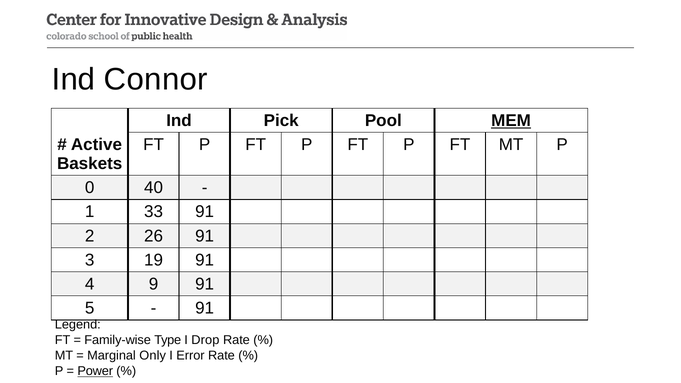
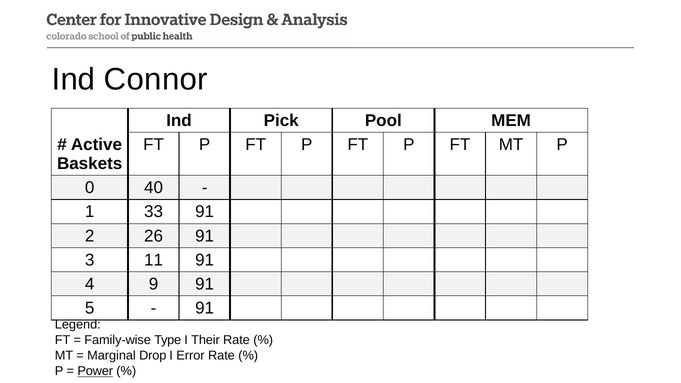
MEM underline: present -> none
19: 19 -> 11
Drop: Drop -> Their
Only: Only -> Drop
